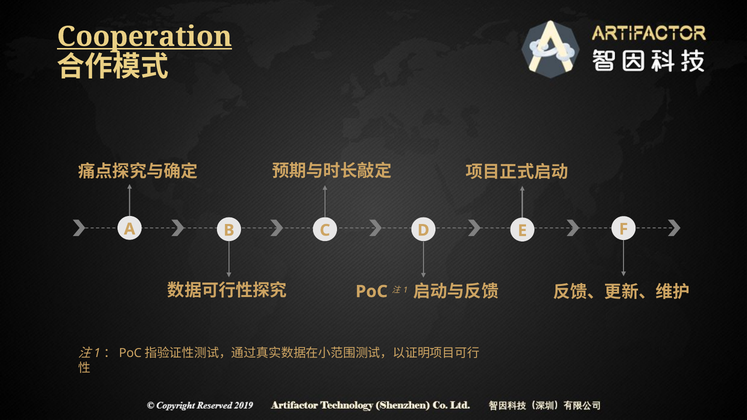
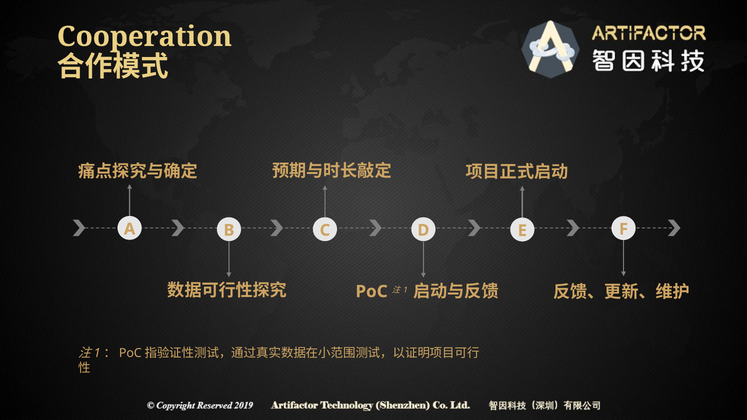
Cooperation underline: present -> none
